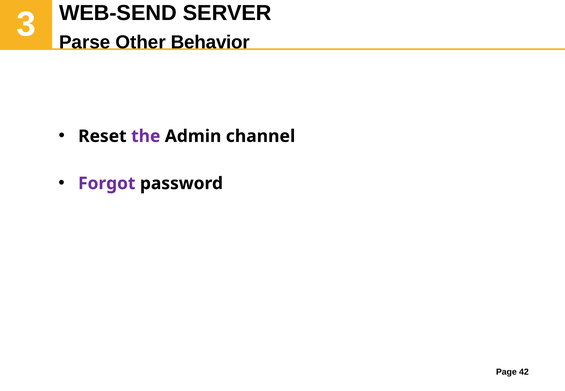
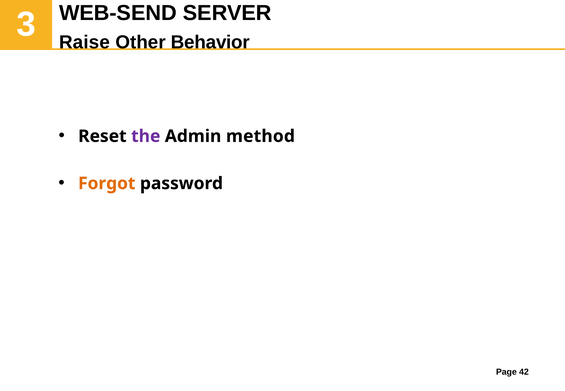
Parse: Parse -> Raise
channel: channel -> method
Forgot colour: purple -> orange
